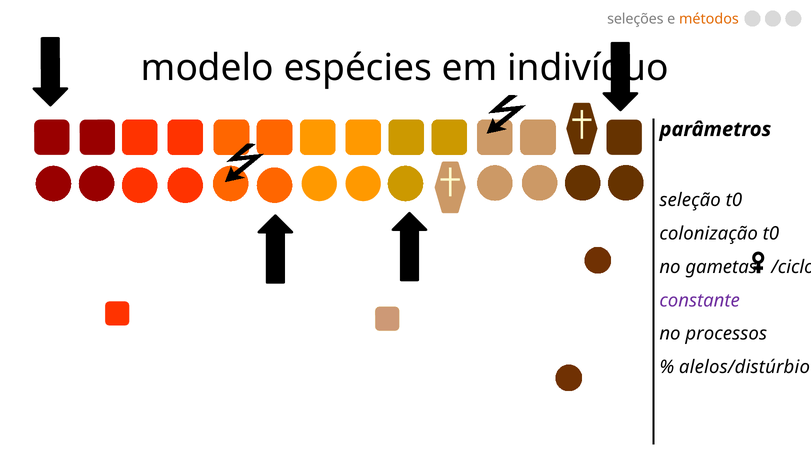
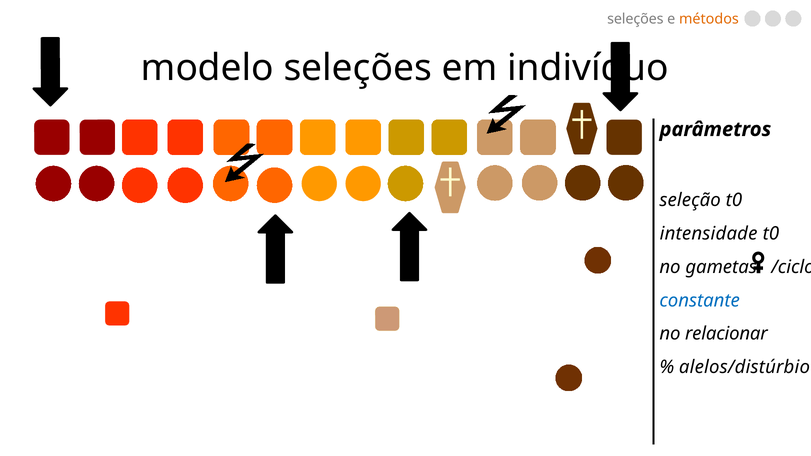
modelo espécies: espécies -> seleções
colonização: colonização -> intensidade
constante colour: purple -> blue
processos: processos -> relacionar
